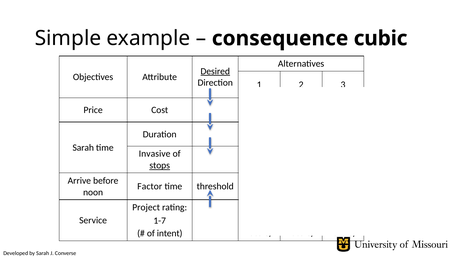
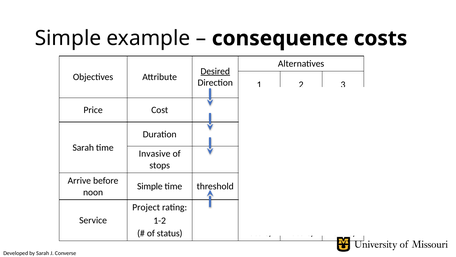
cubic: cubic -> costs
stops underline: present -> none
Factor at (150, 186): Factor -> Simple
1-7: 1-7 -> 1-2
intent: intent -> status
